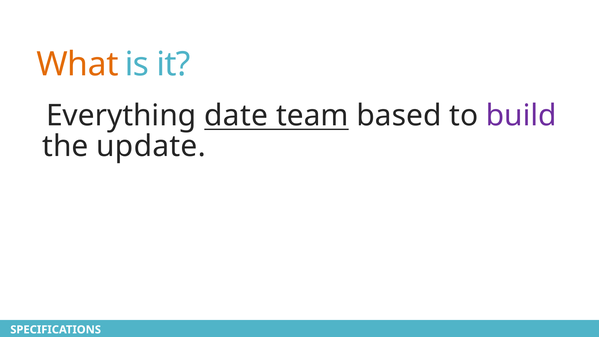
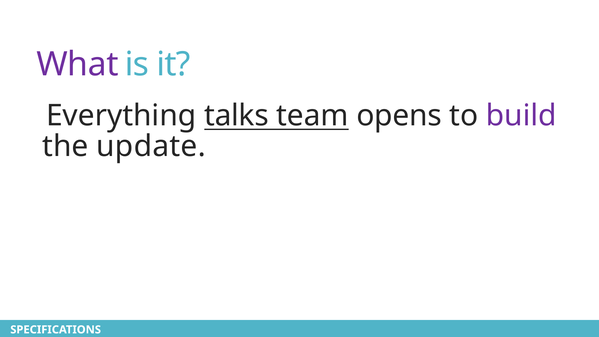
What colour: orange -> purple
date: date -> talks
based: based -> opens
